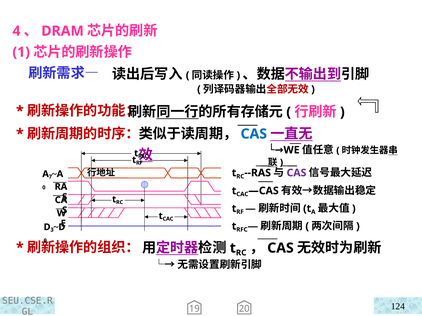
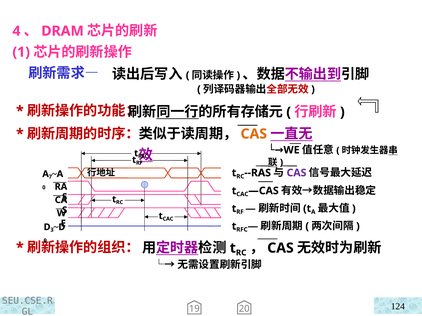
CAS at (254, 134) colour: blue -> orange
